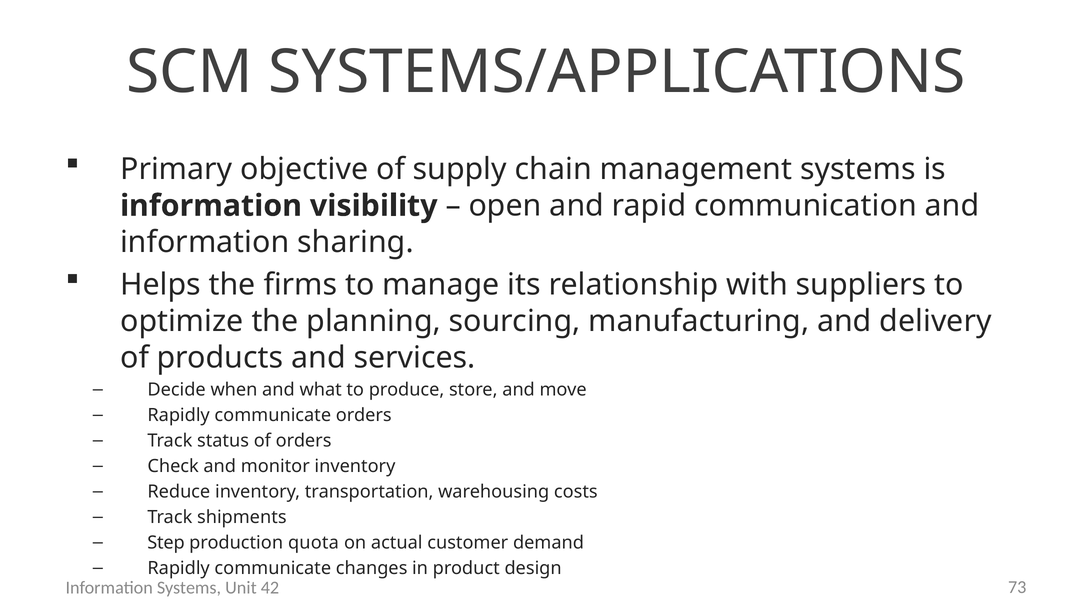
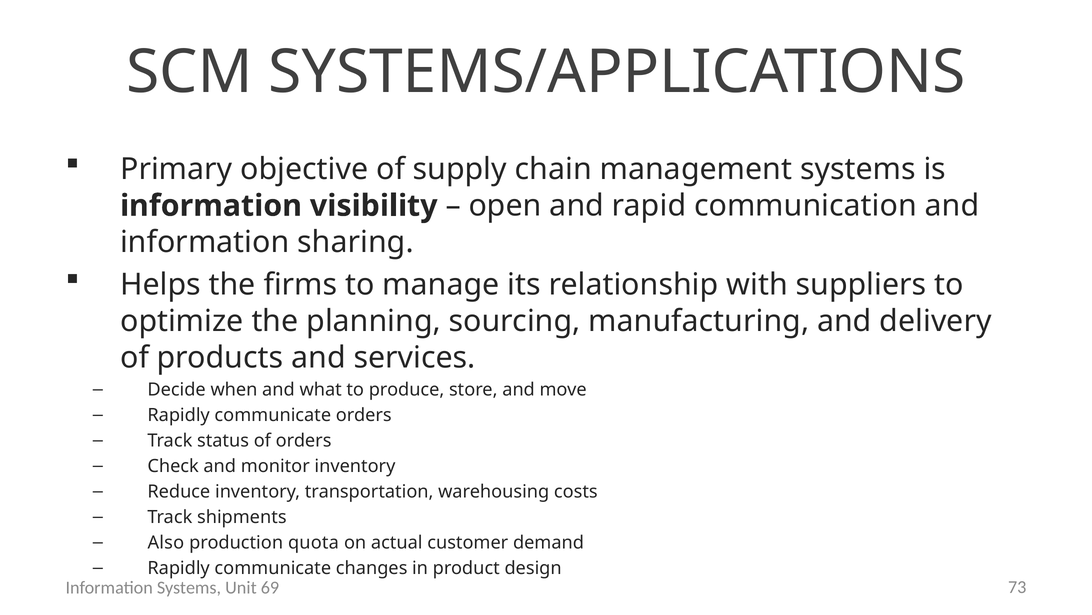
Step: Step -> Also
42: 42 -> 69
